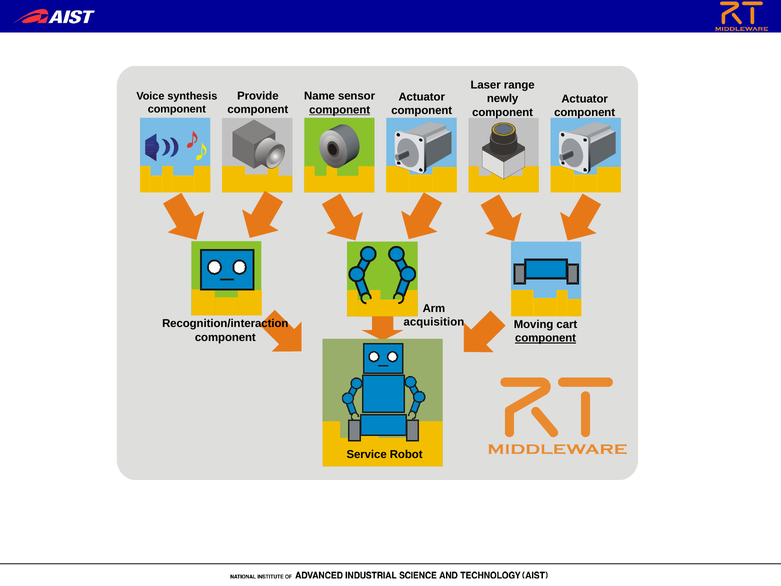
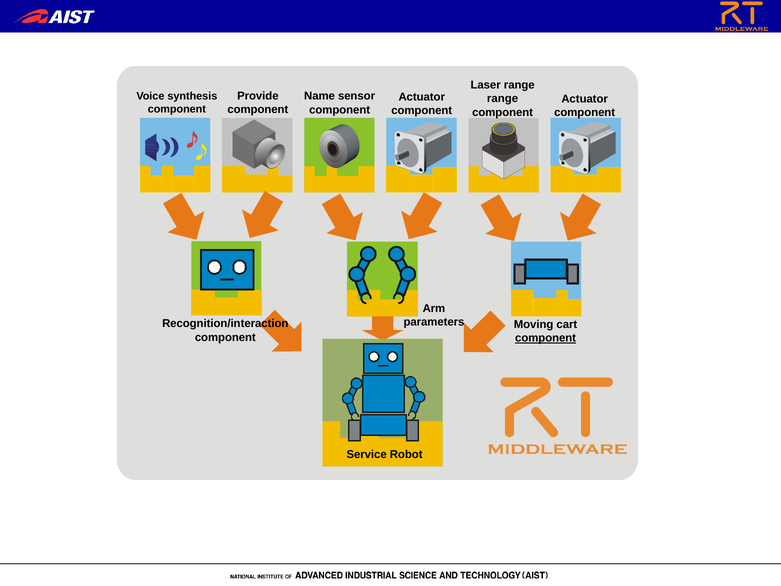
newly at (503, 99): newly -> range
component at (340, 110) underline: present -> none
acquisition: acquisition -> parameters
